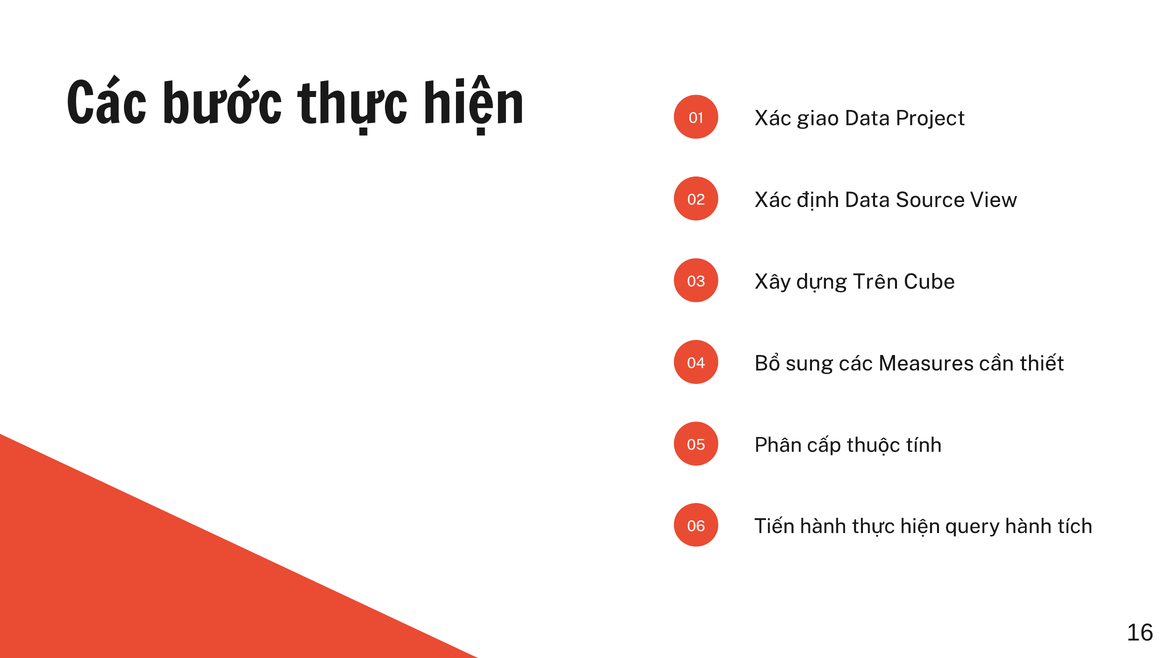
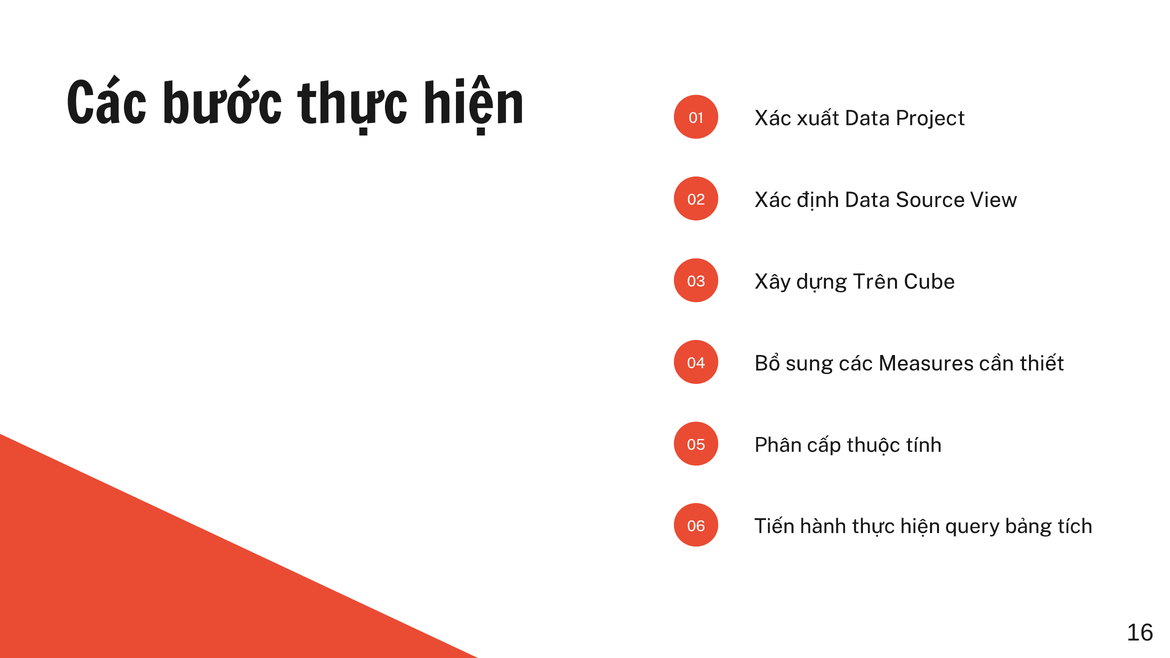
giao: giao -> xuất
query hành: hành -> bảng
